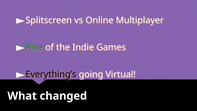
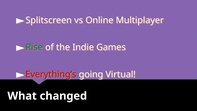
Everything’s colour: black -> red
